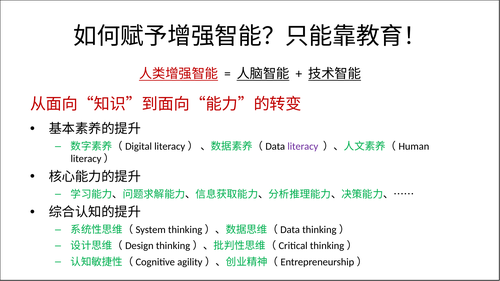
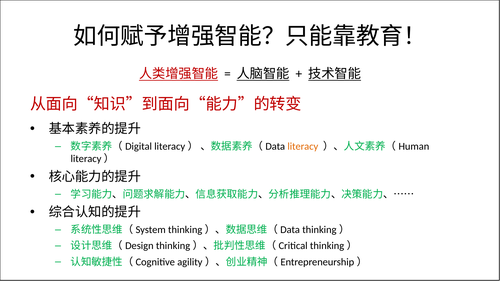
literacy colour: purple -> orange
